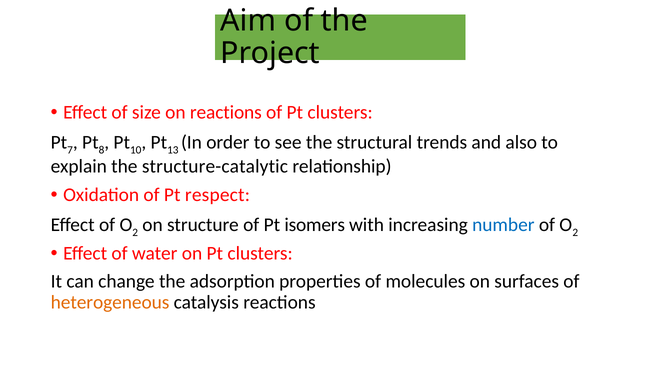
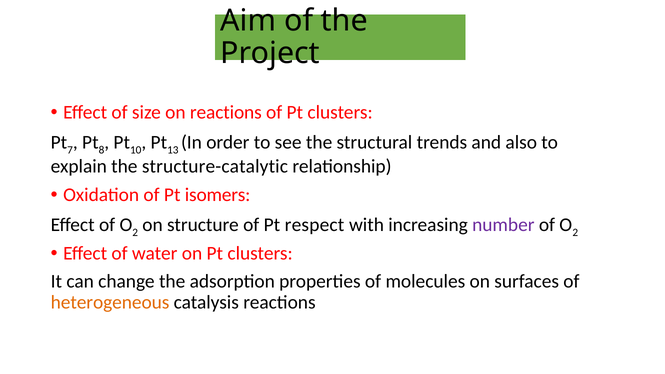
respect: respect -> isomers
isomers: isomers -> respect
number colour: blue -> purple
